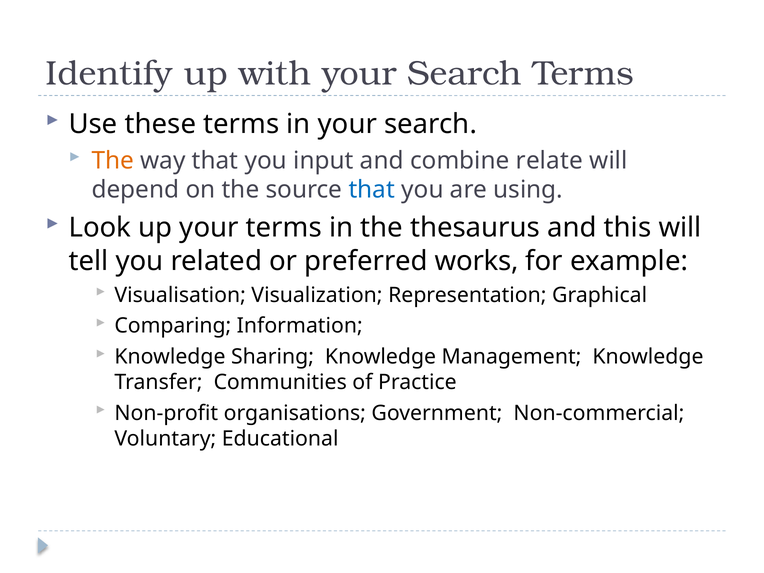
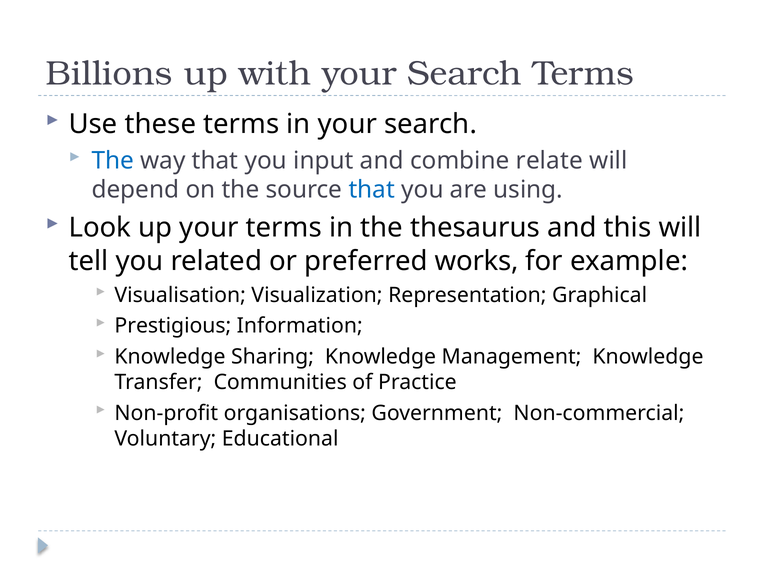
Identify: Identify -> Billions
The at (113, 161) colour: orange -> blue
Comparing: Comparing -> Prestigious
